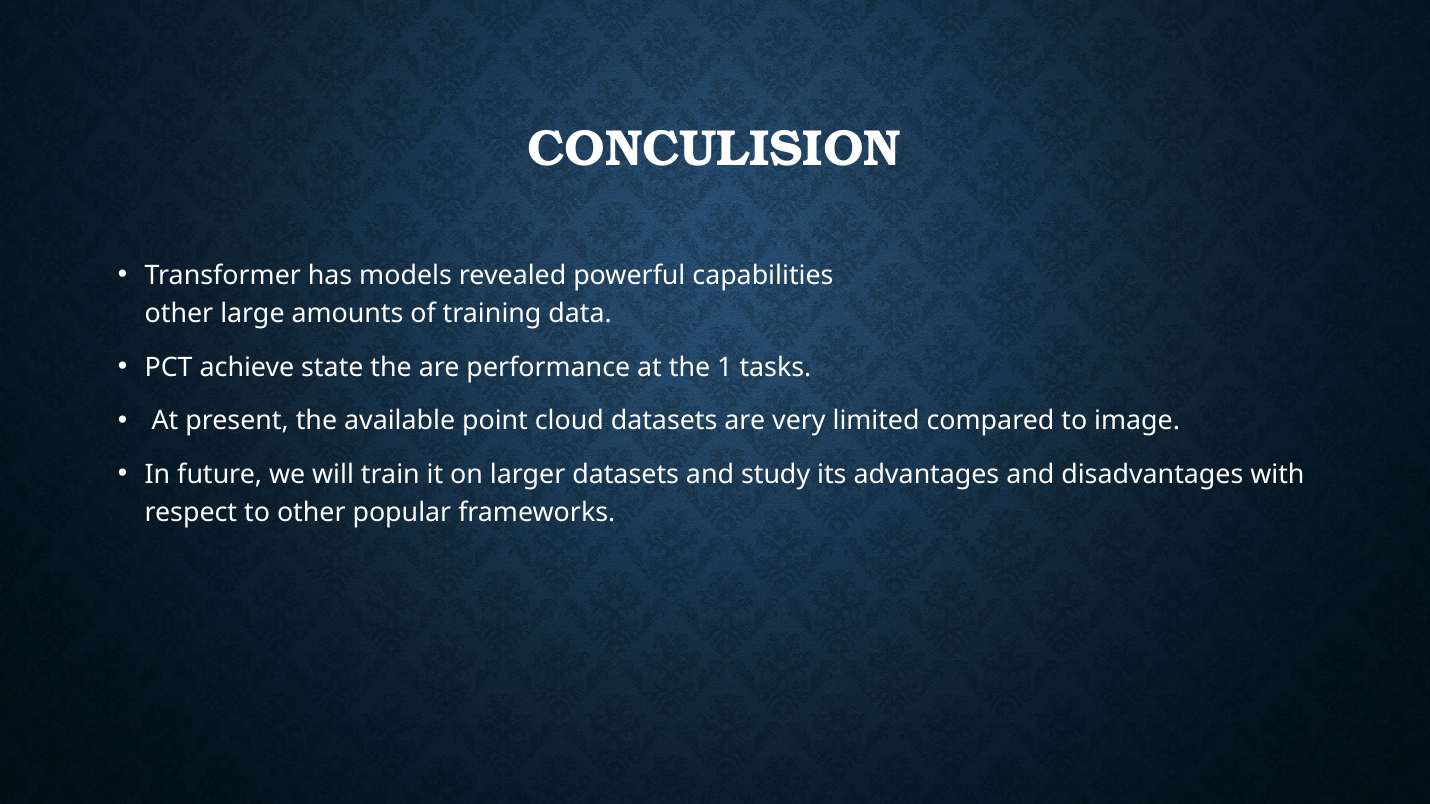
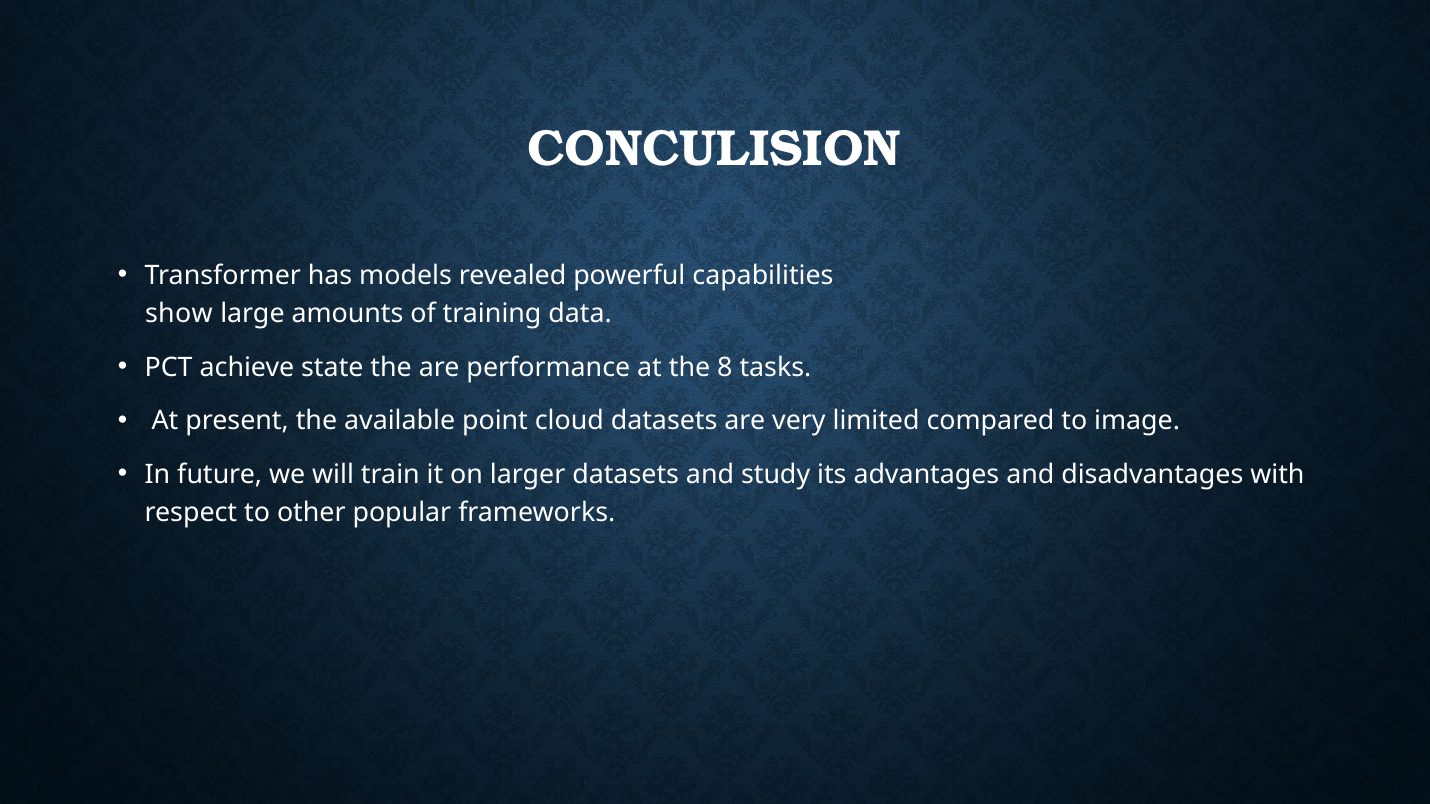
other at (179, 314): other -> show
1: 1 -> 8
